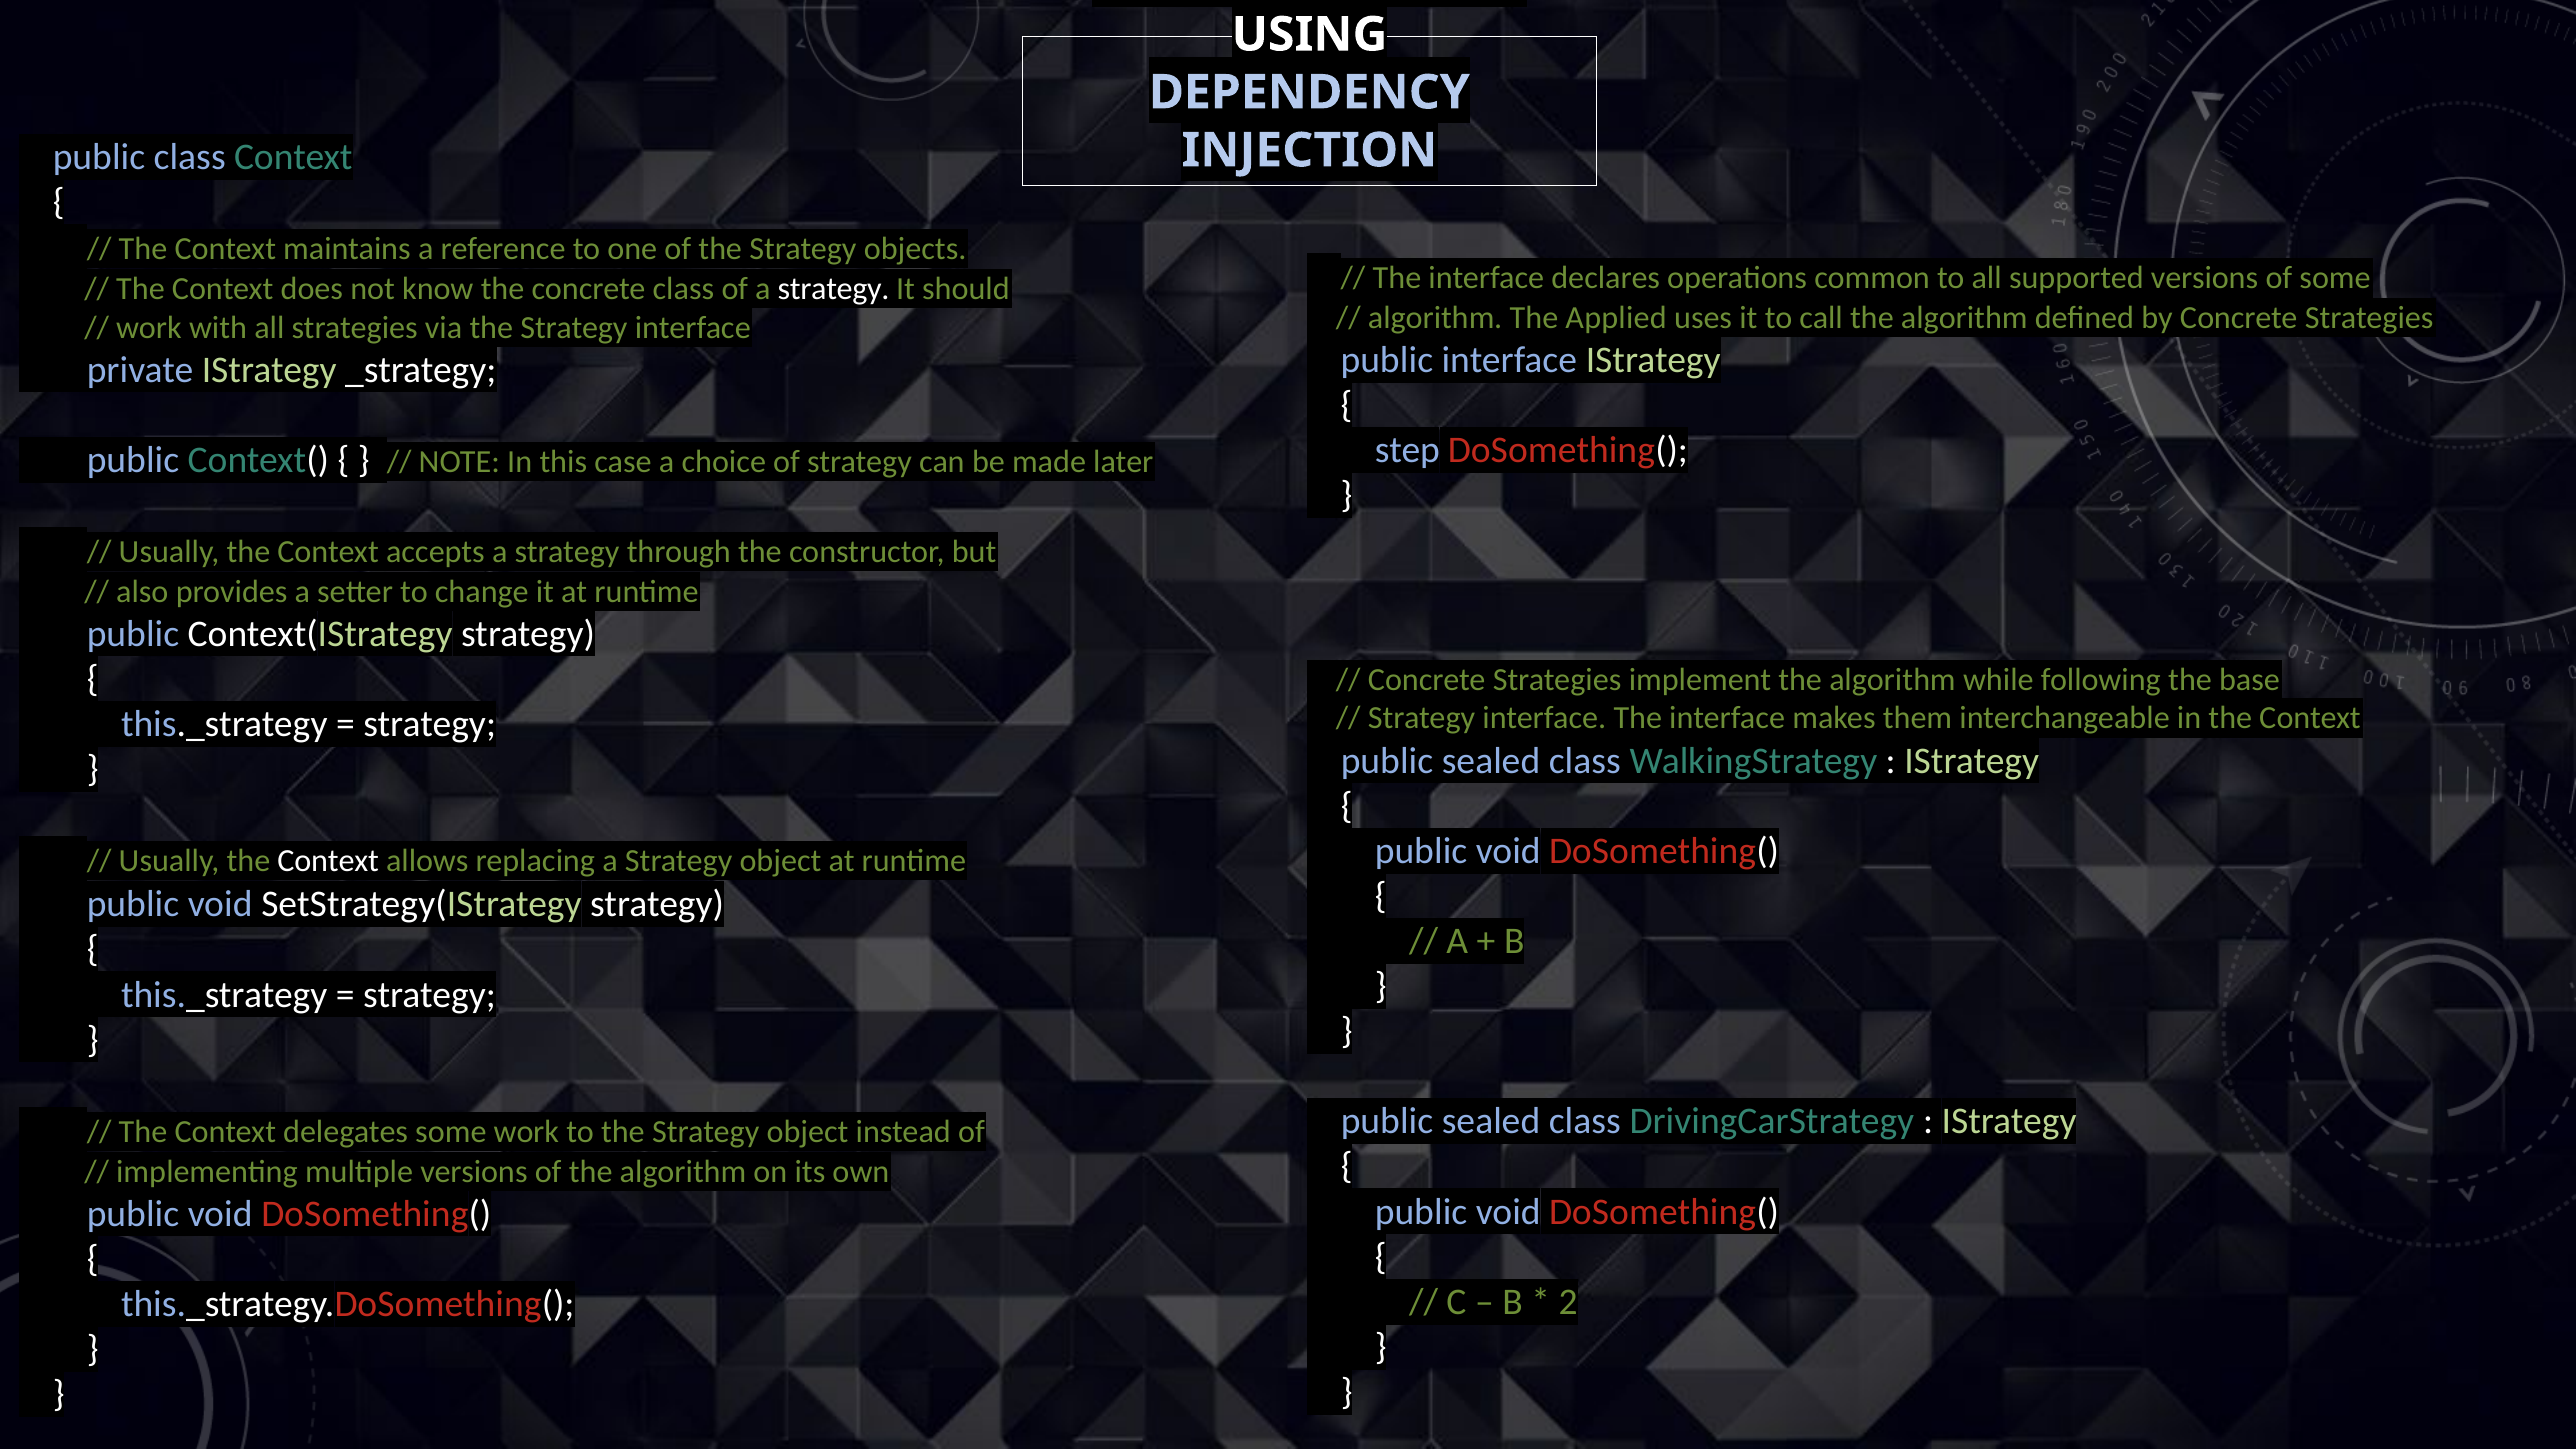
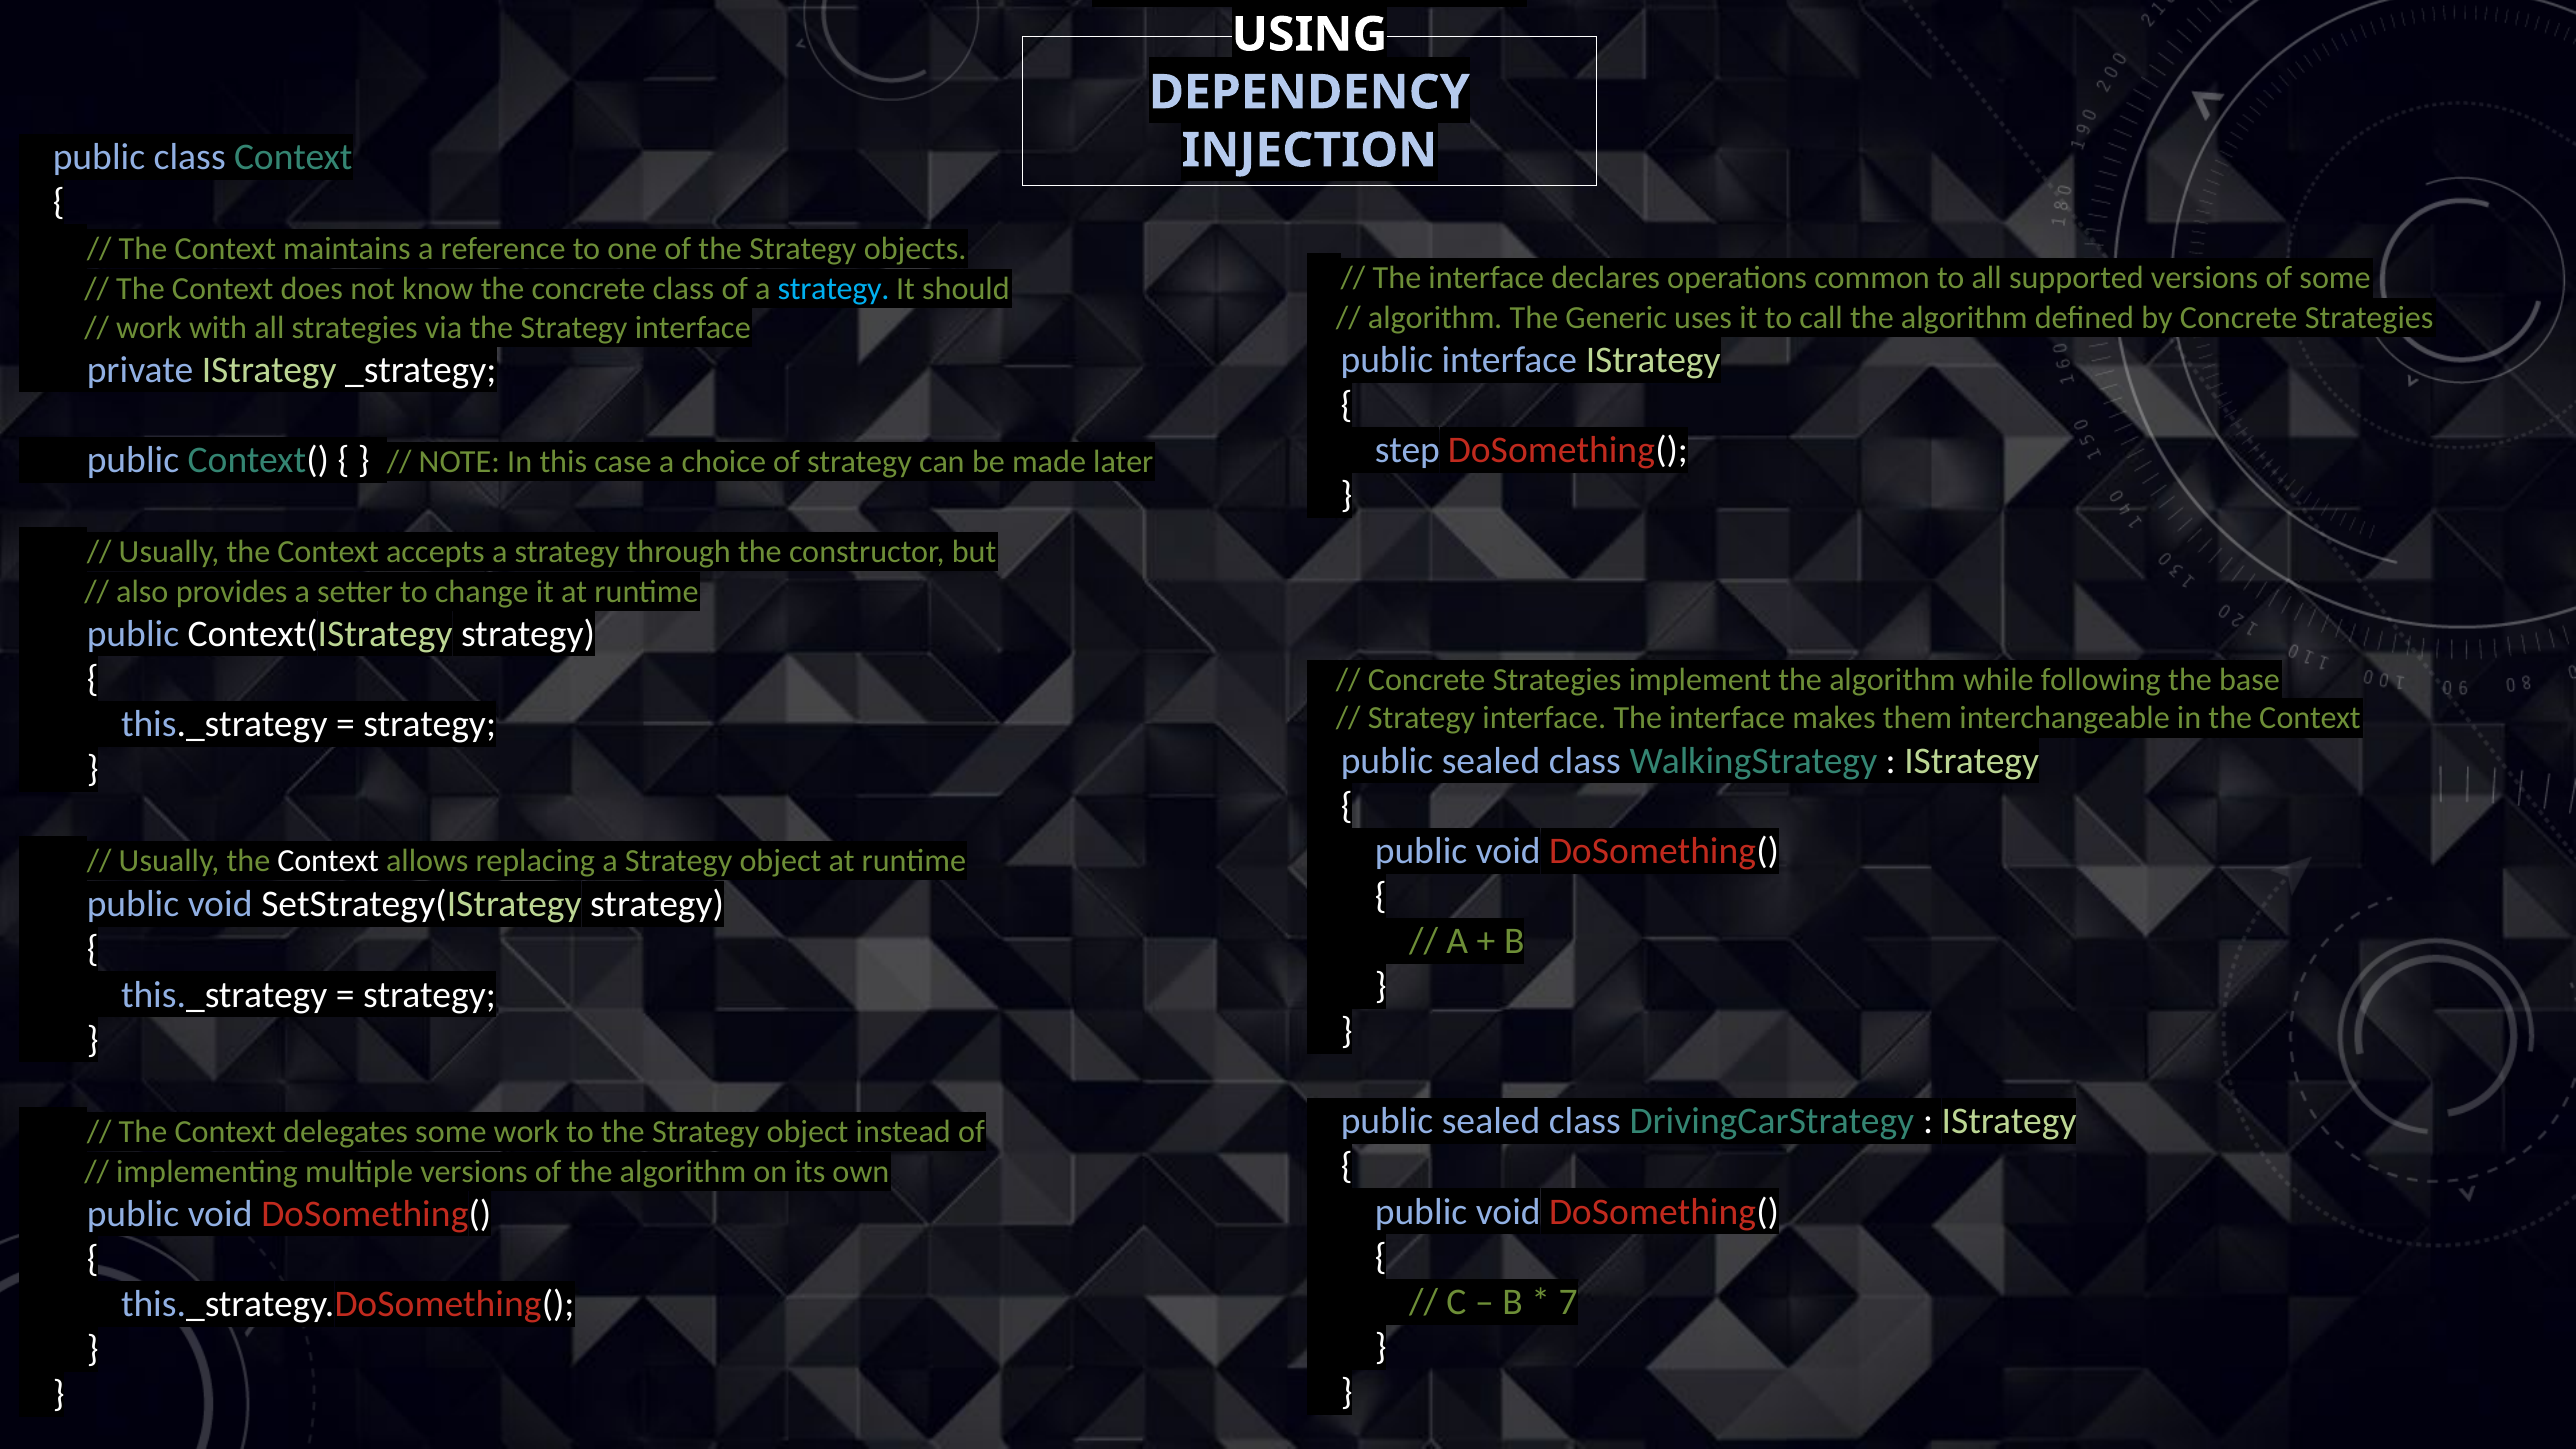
strategy at (834, 289) colour: white -> light blue
The Applied: Applied -> Generic
2: 2 -> 7
